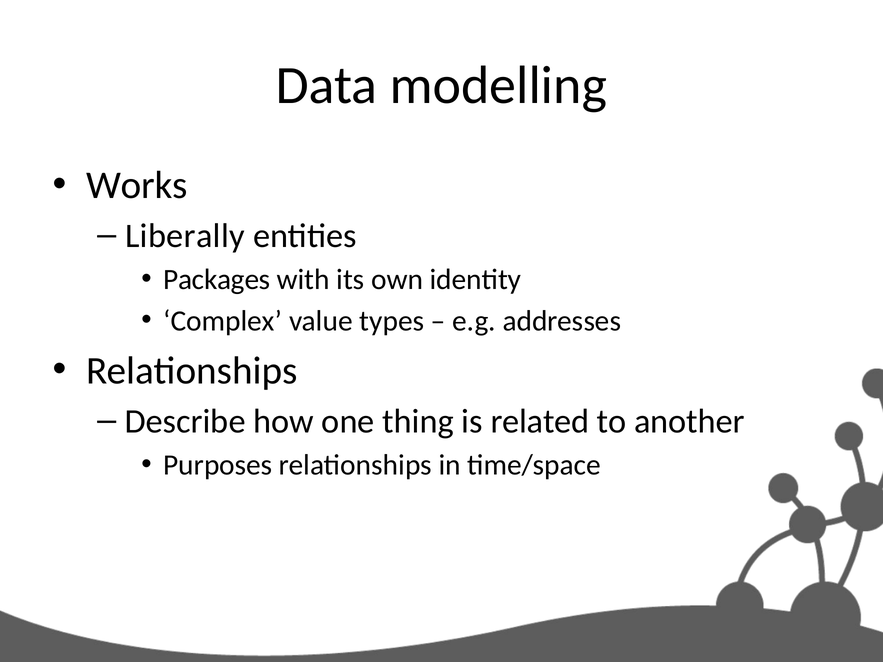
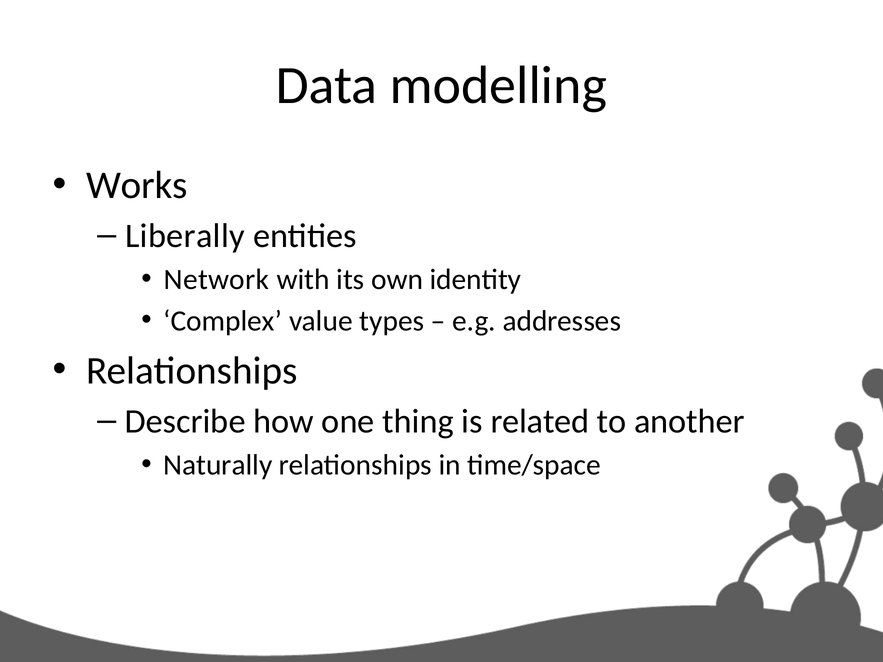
Packages: Packages -> Network
Purposes: Purposes -> Naturally
